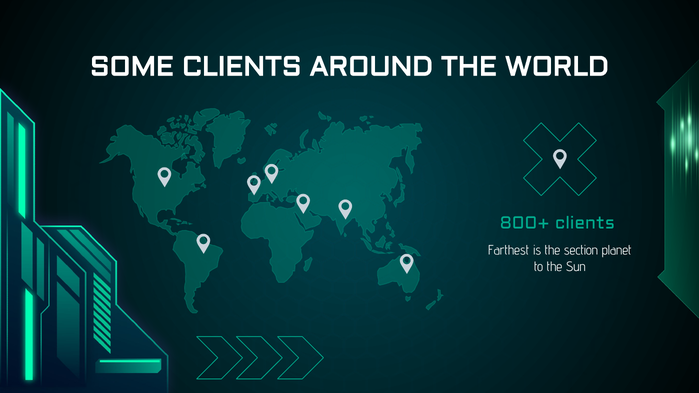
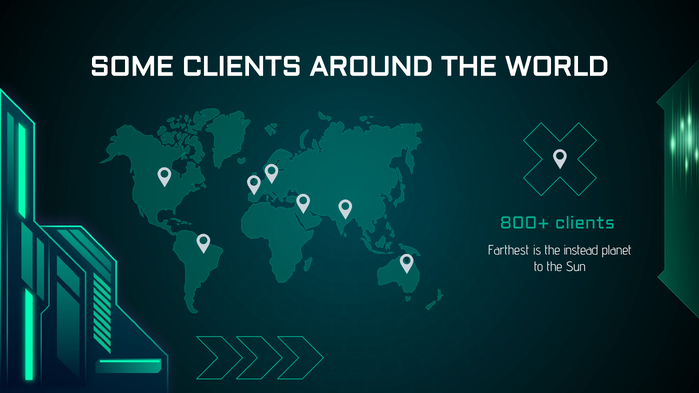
section: section -> instead
